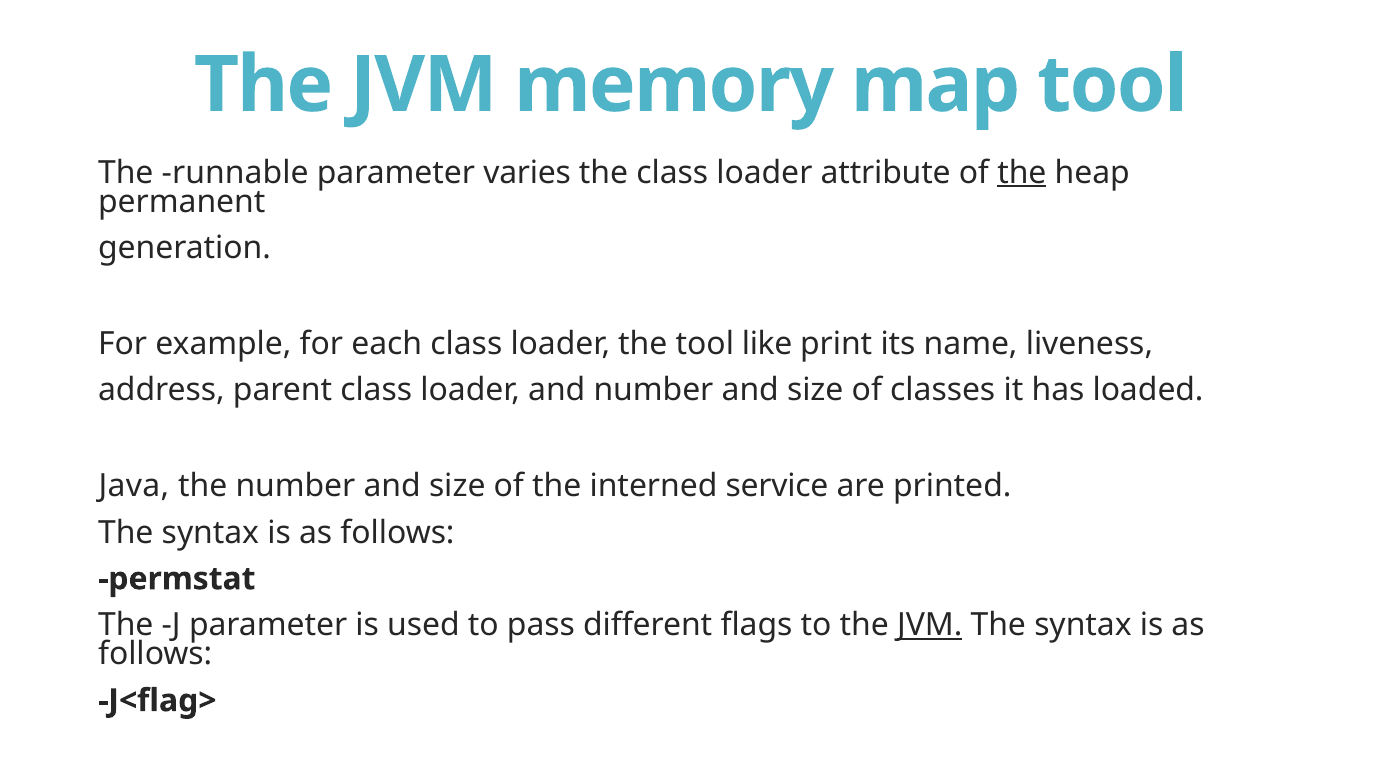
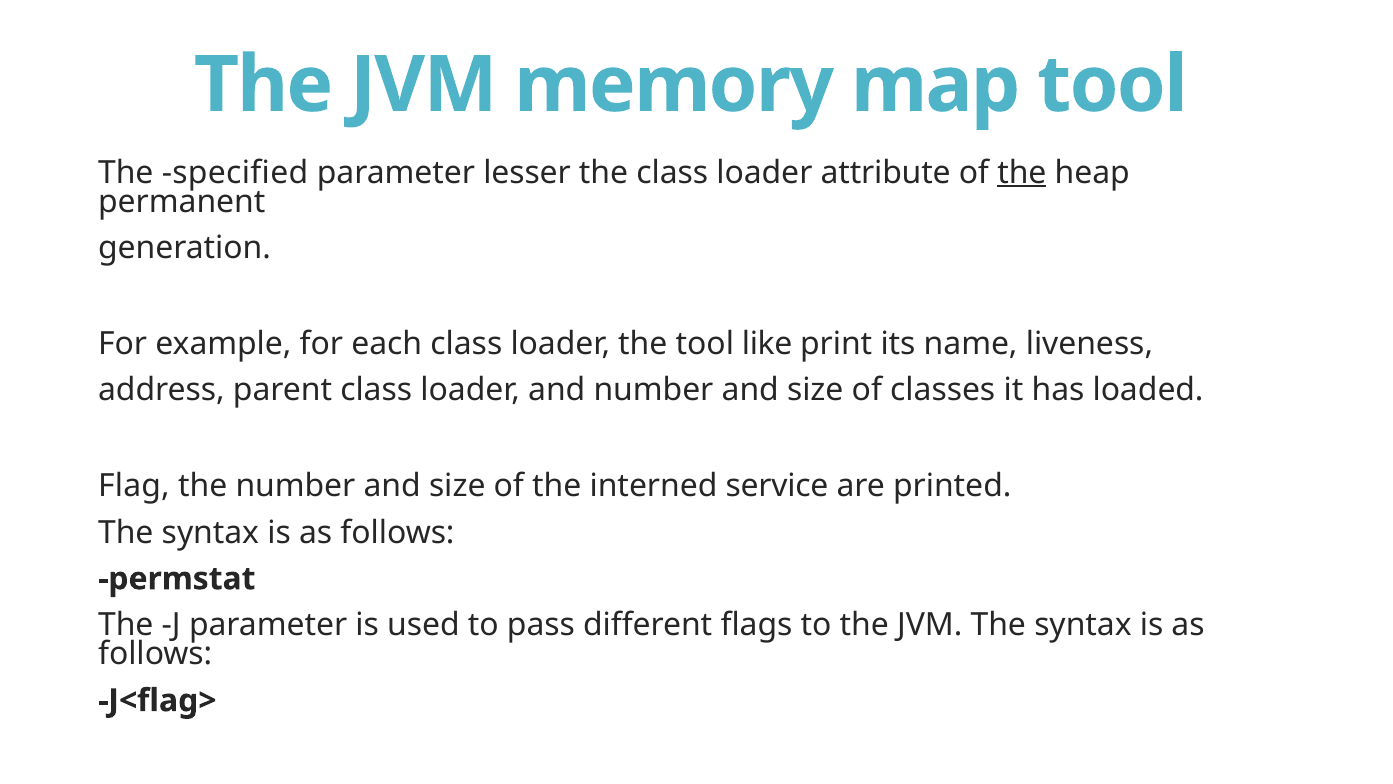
runnable: runnable -> specified
varies: varies -> lesser
Java: Java -> Flag
JVM at (930, 625) underline: present -> none
